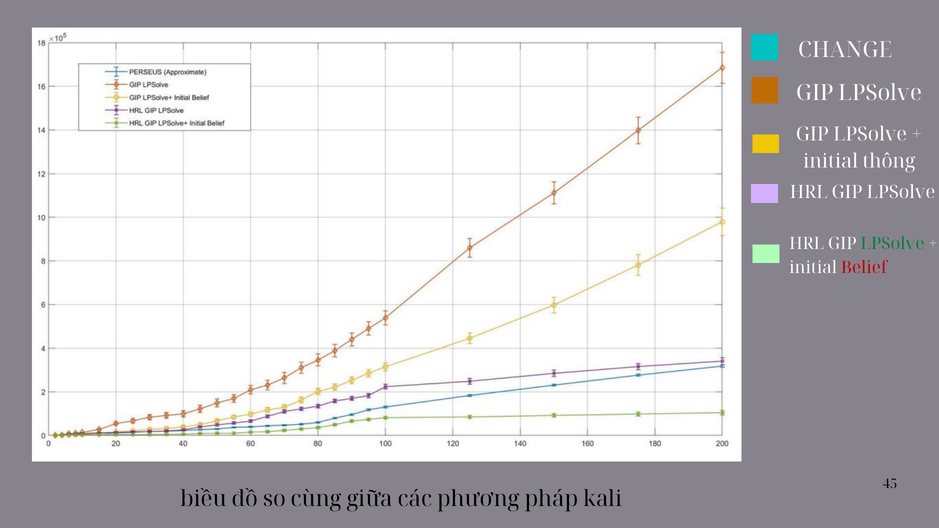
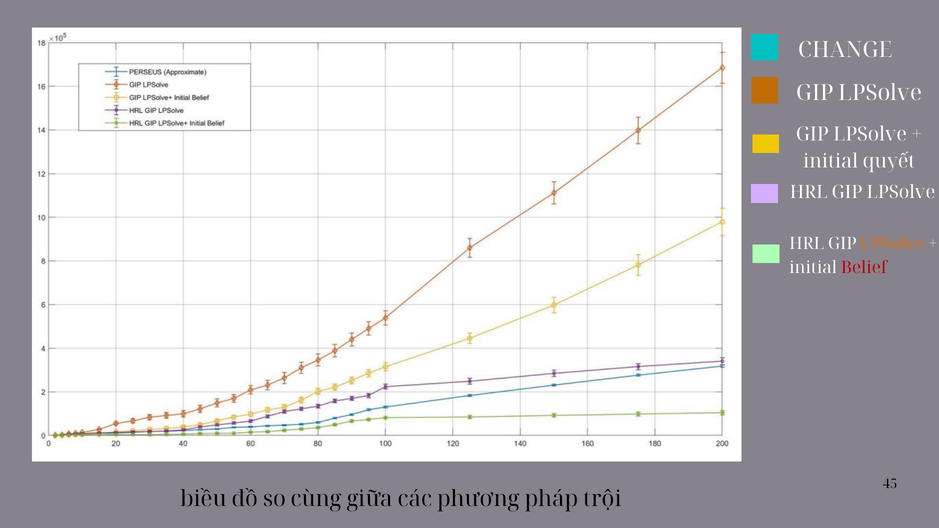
thông: thông -> quyết
LPSolve at (892, 244) colour: green -> orange
kali: kali -> trội
